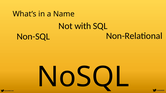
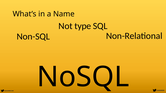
with: with -> type
